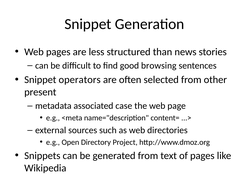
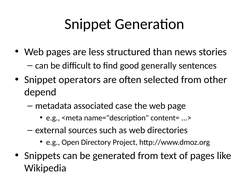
browsing: browsing -> generally
present: present -> depend
